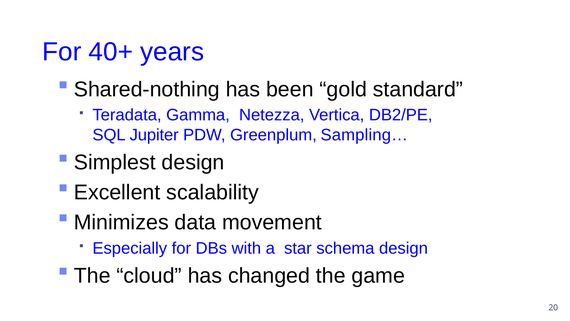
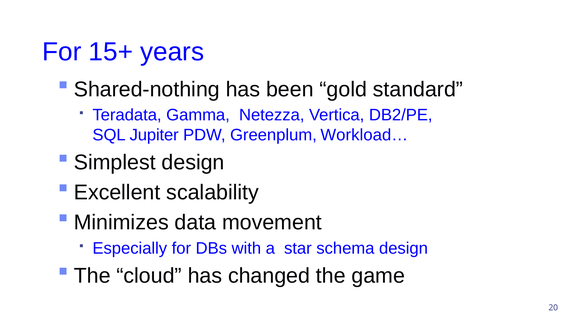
40+: 40+ -> 15+
Sampling…: Sampling… -> Workload…
